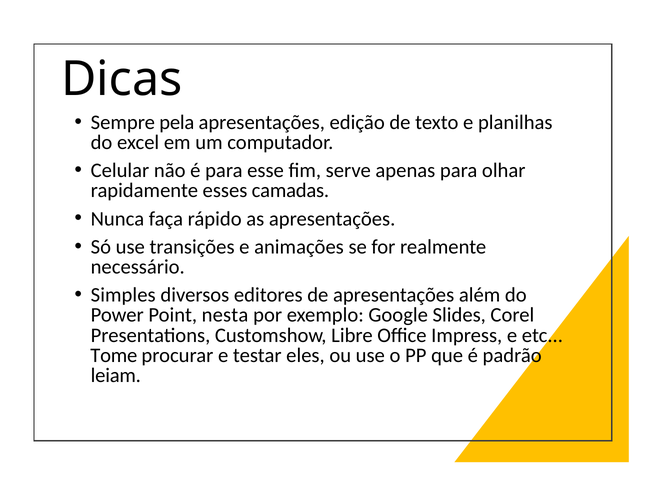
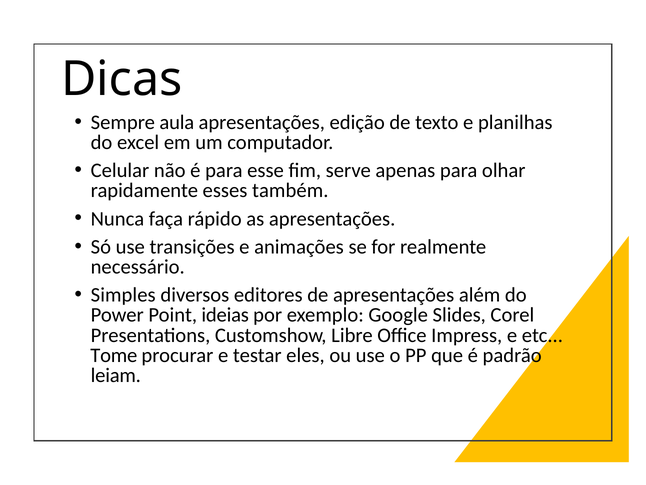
pela: pela -> aula
camadas: camadas -> também
nesta: nesta -> ideias
